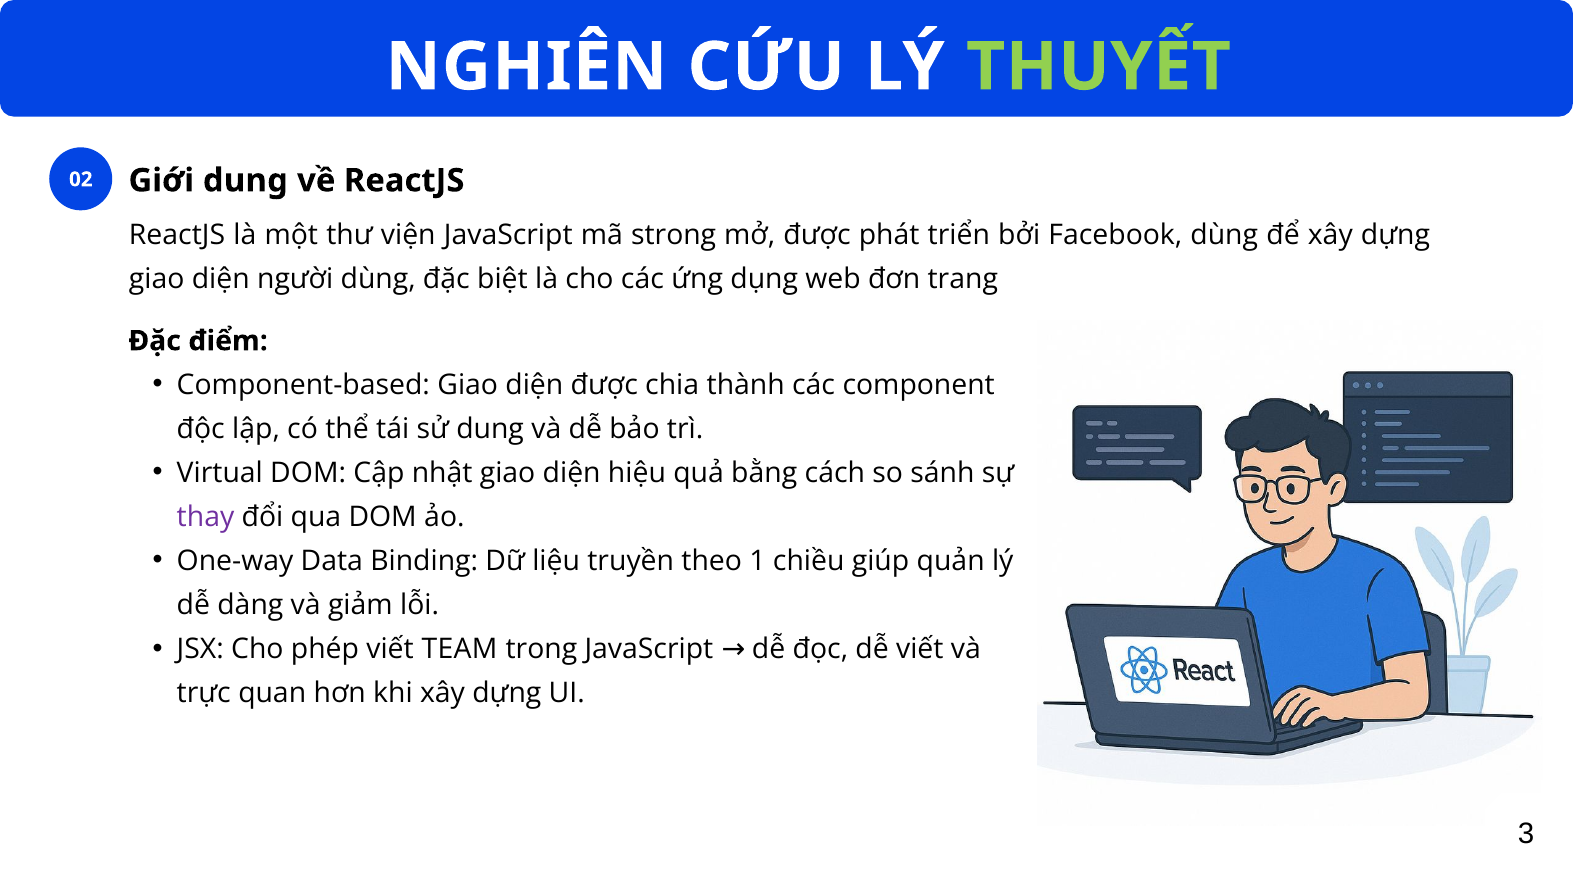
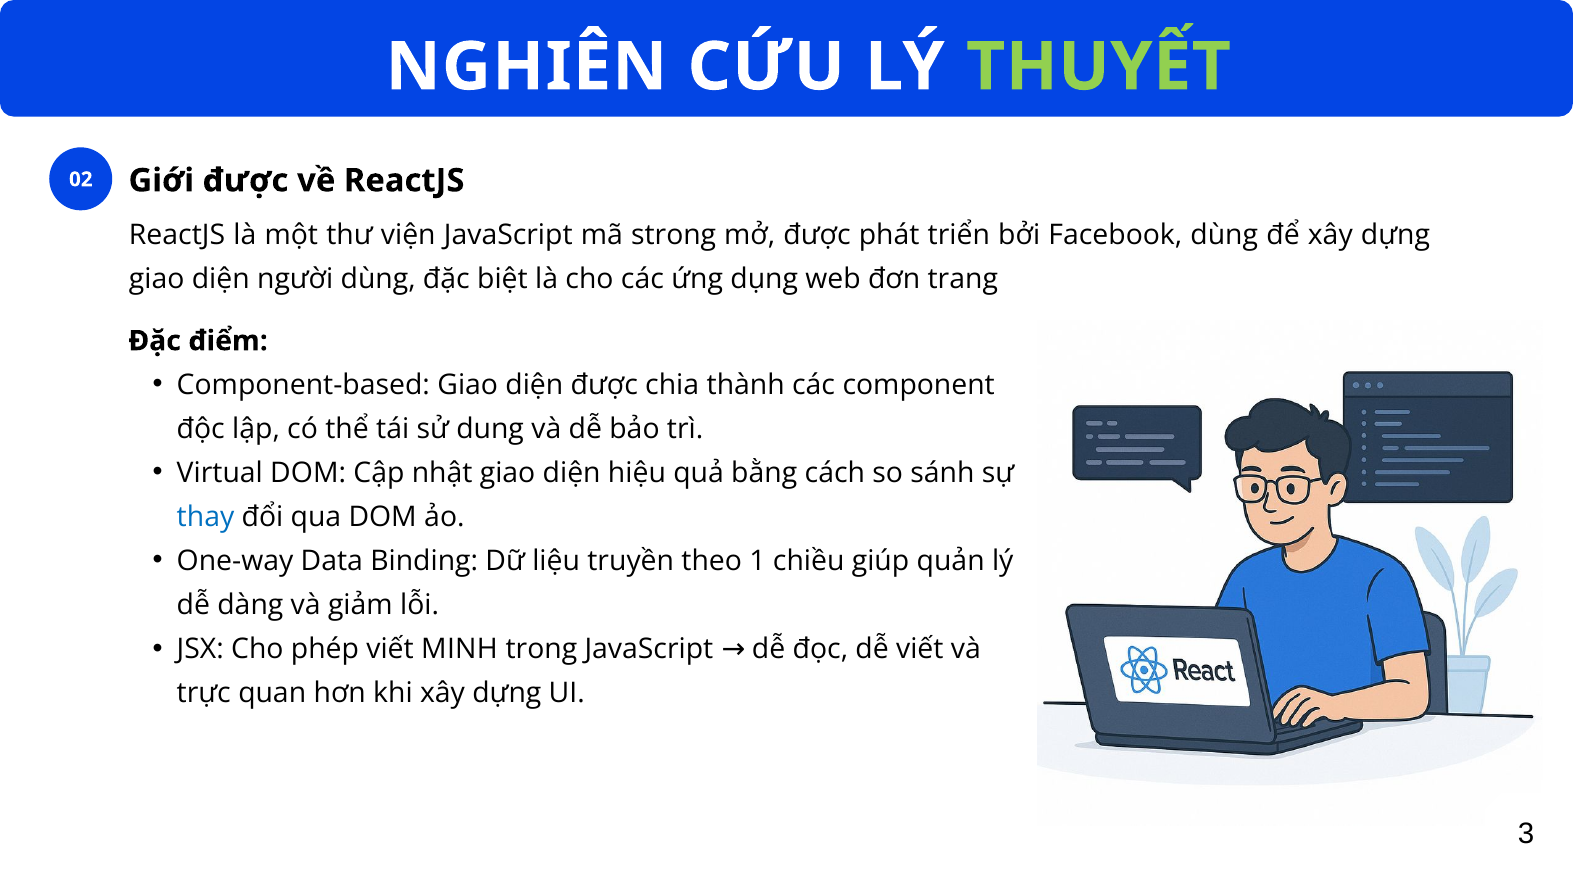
Giới dung: dung -> được
thay colour: purple -> blue
TEAM: TEAM -> MINH
